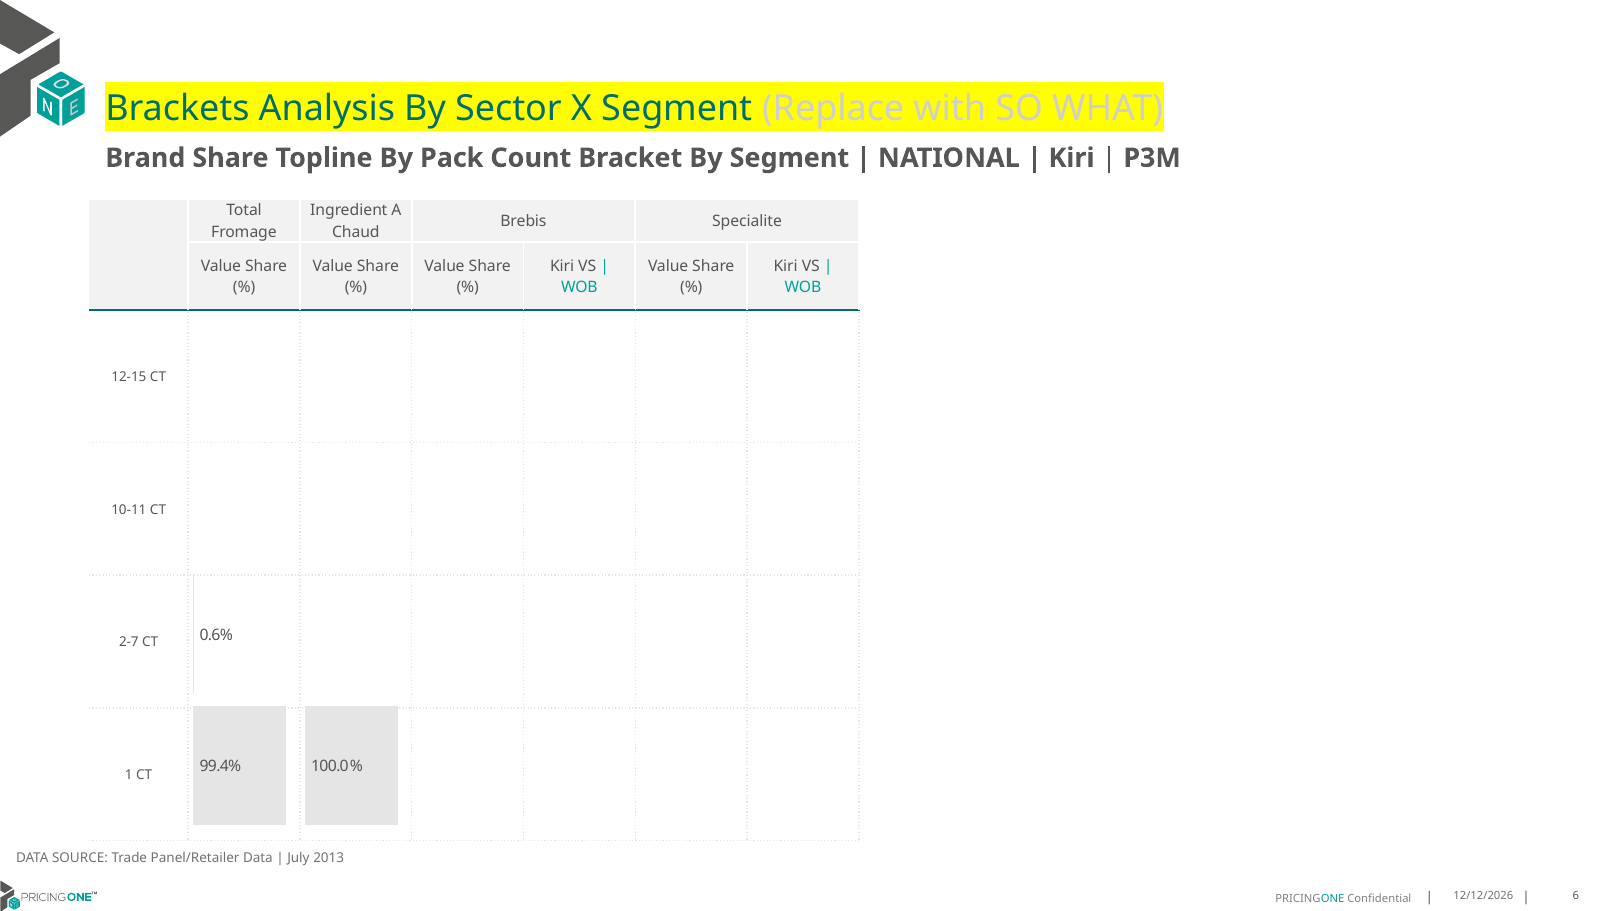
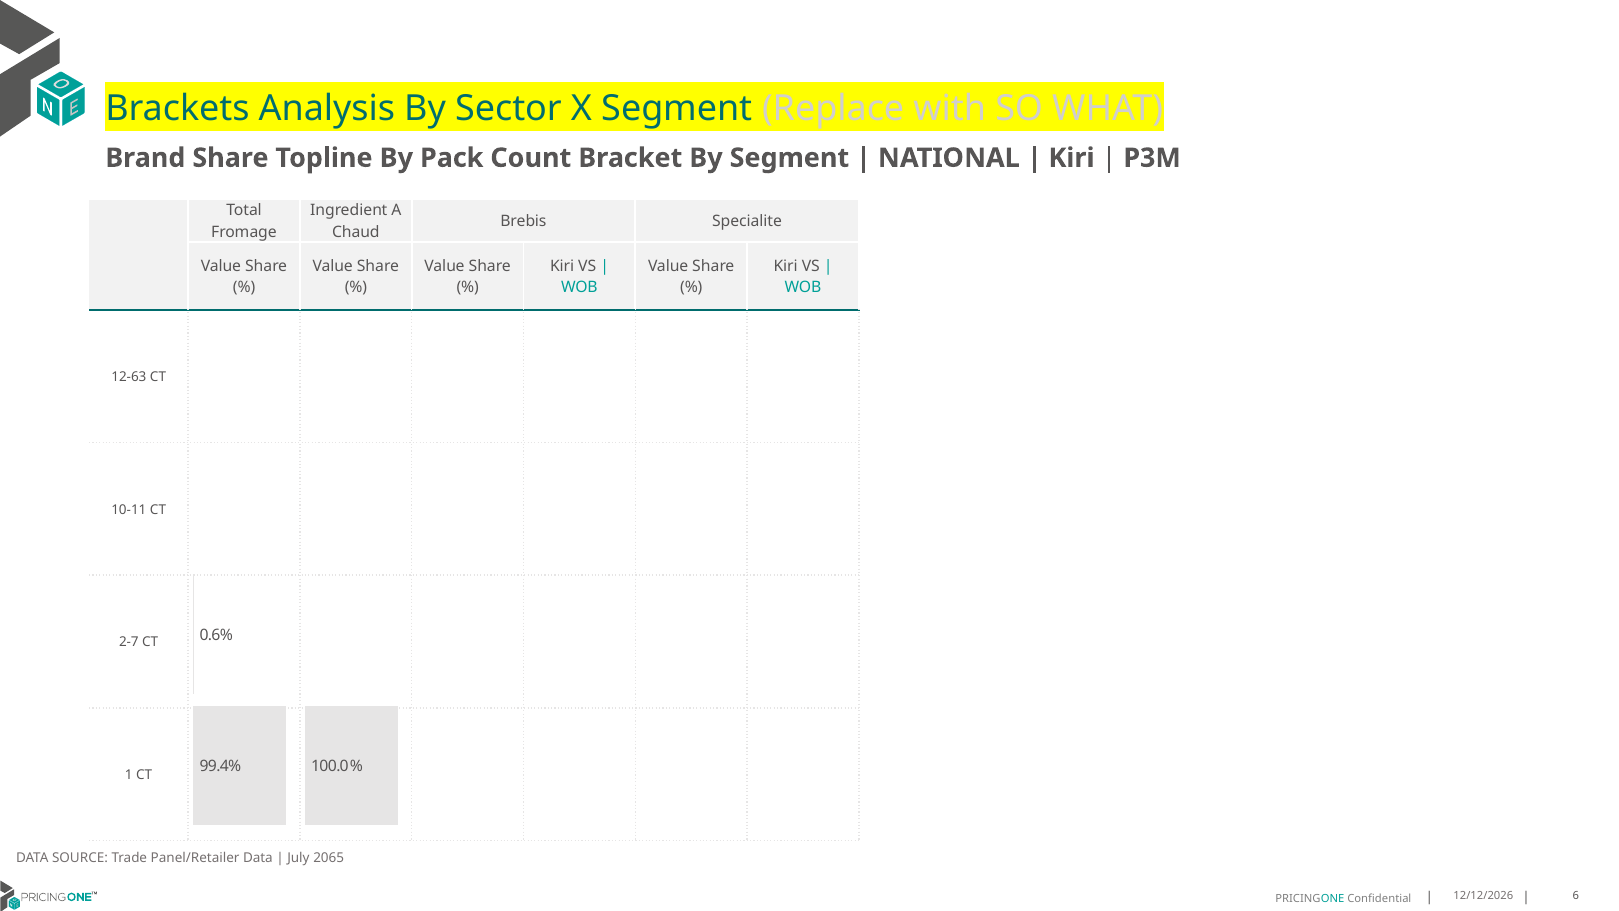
12-15: 12-15 -> 12-63
2013: 2013 -> 2065
